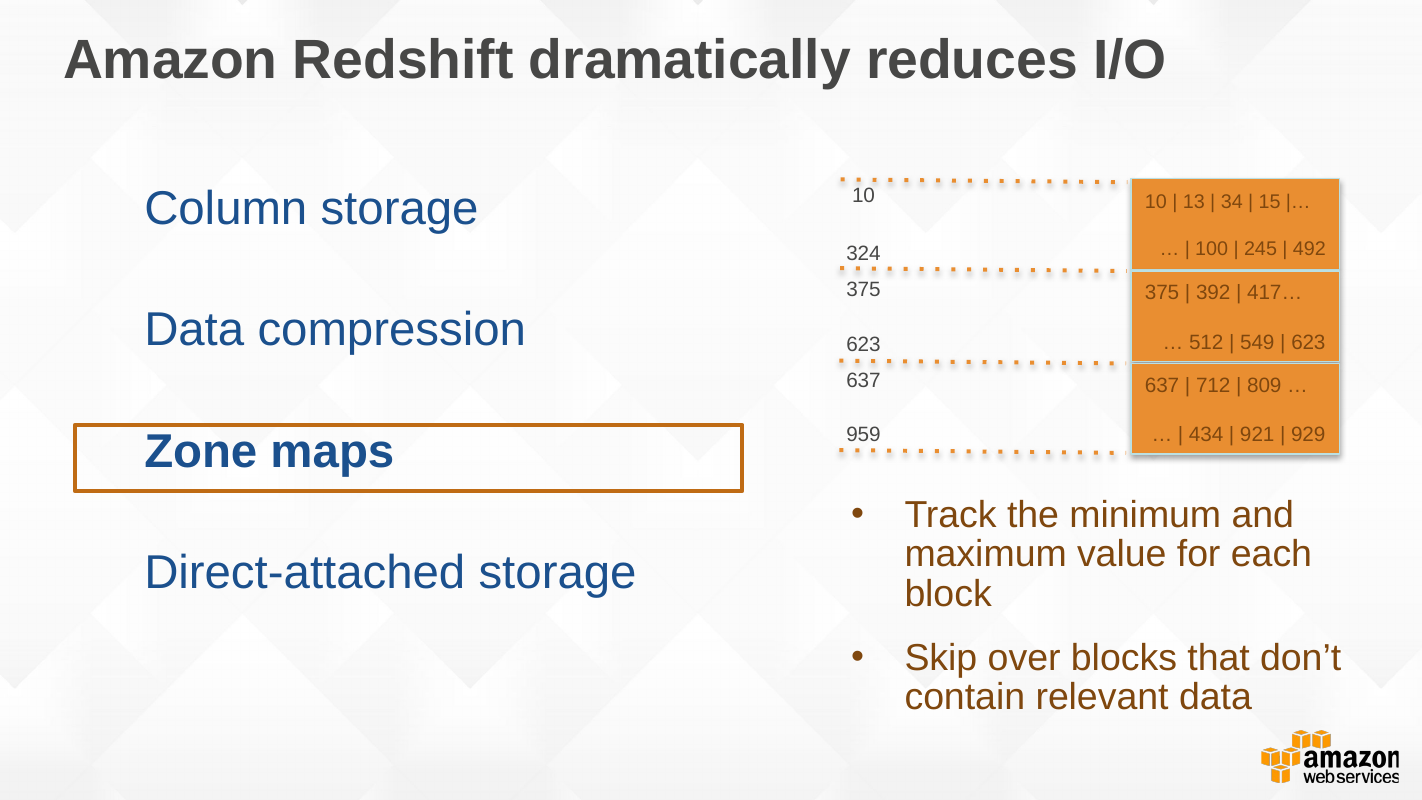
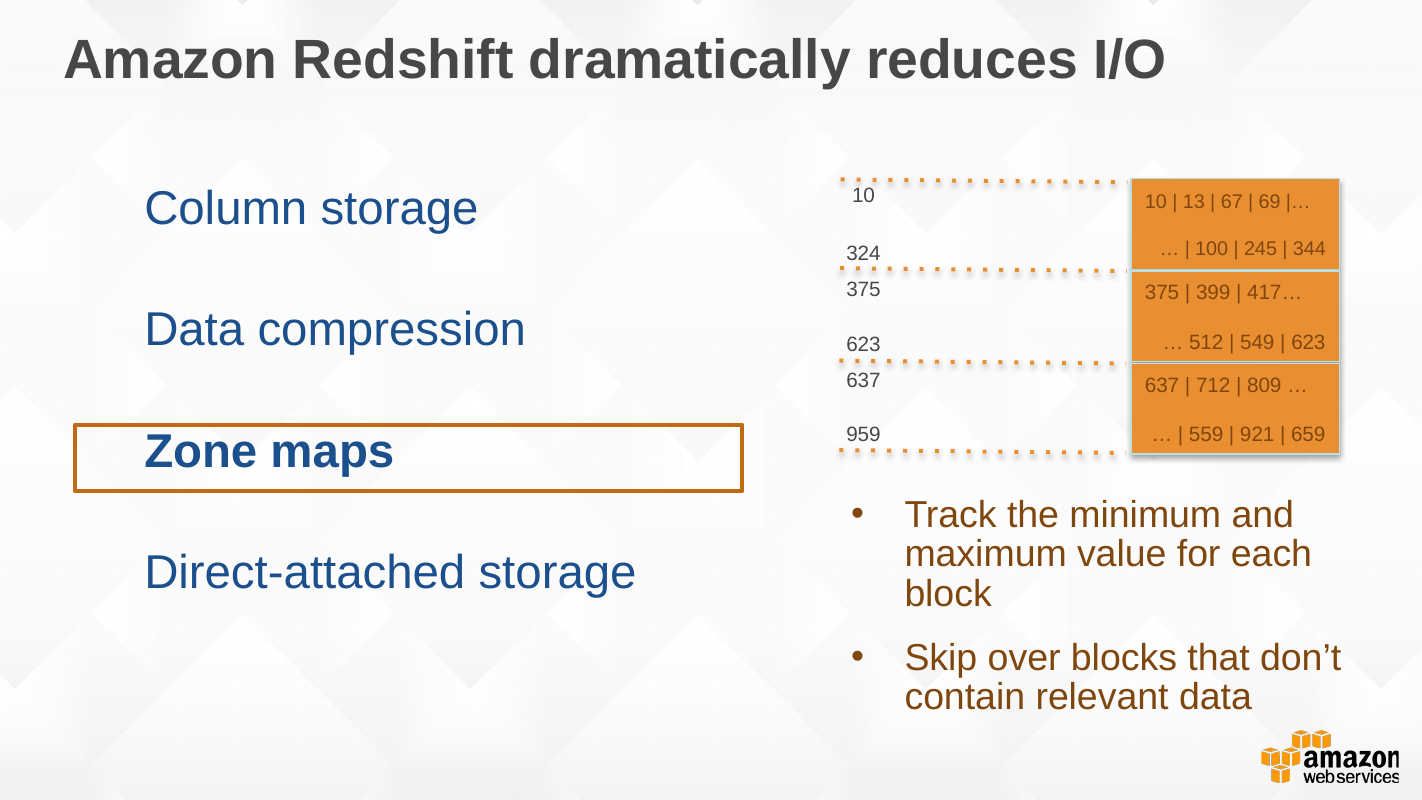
34: 34 -> 67
15: 15 -> 69
492: 492 -> 344
392: 392 -> 399
434: 434 -> 559
929: 929 -> 659
